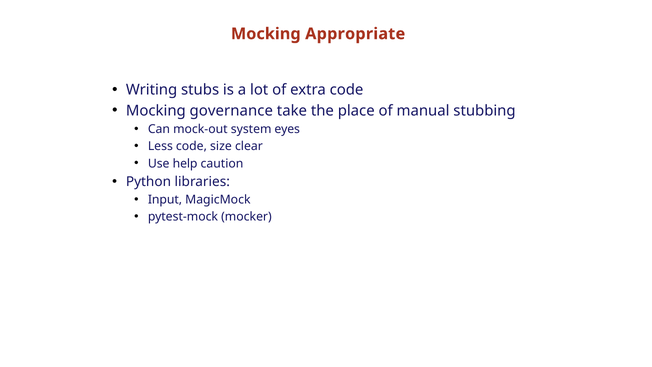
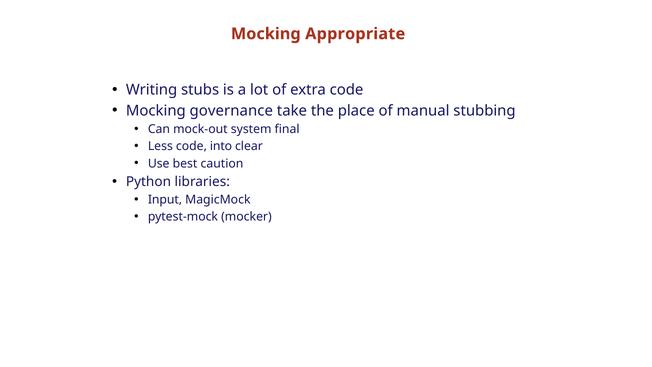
eyes: eyes -> final
size: size -> into
help: help -> best
